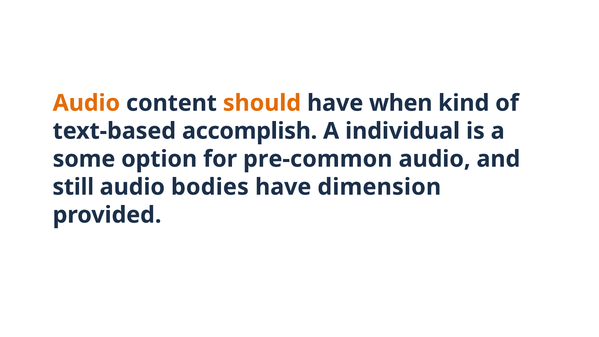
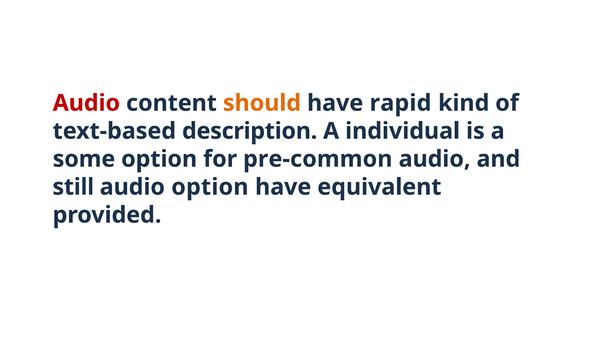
Audio at (86, 103) colour: orange -> red
when: when -> rapid
accomplish: accomplish -> description
audio bodies: bodies -> option
dimension: dimension -> equivalent
